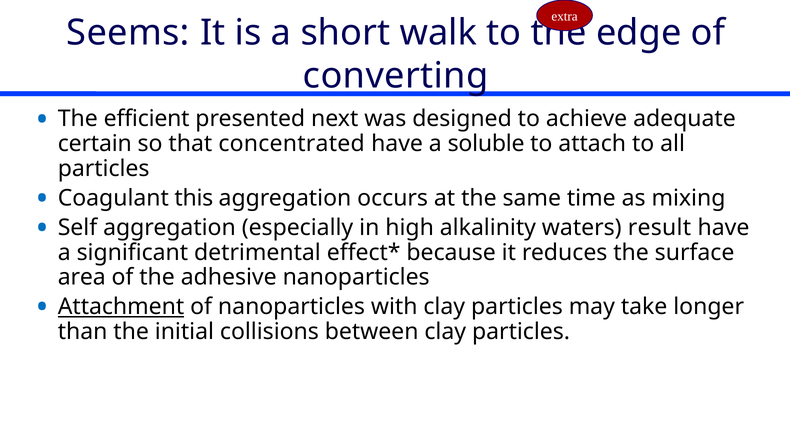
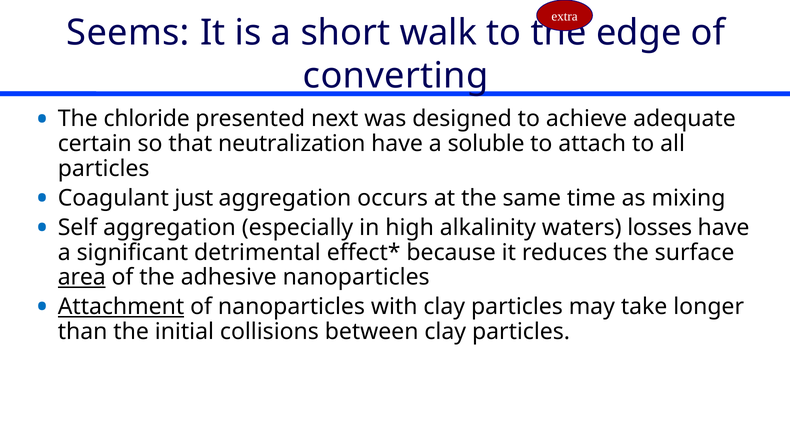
efficient: efficient -> chloride
concentrated: concentrated -> neutralization
this: this -> just
result: result -> losses
area underline: none -> present
